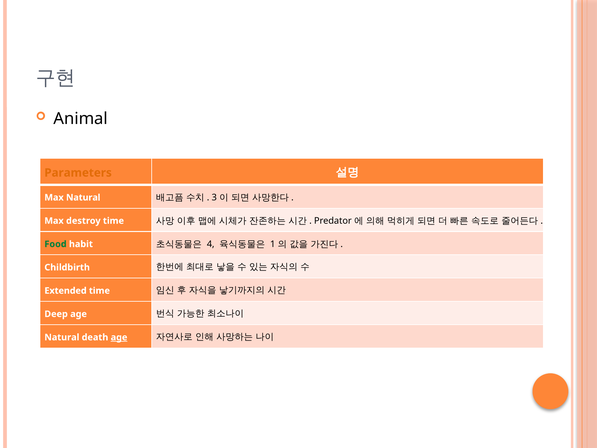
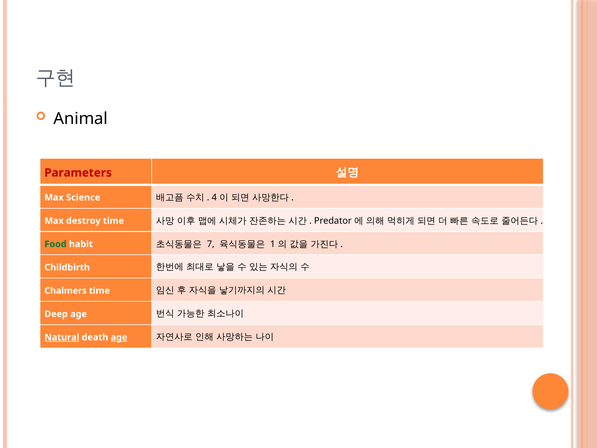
Parameters colour: orange -> red
Max Natural: Natural -> Science
3: 3 -> 4
4: 4 -> 7
Extended: Extended -> Chalmers
Natural at (62, 337) underline: none -> present
